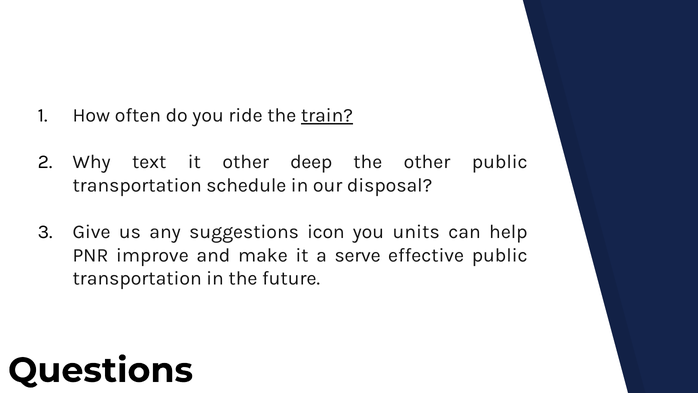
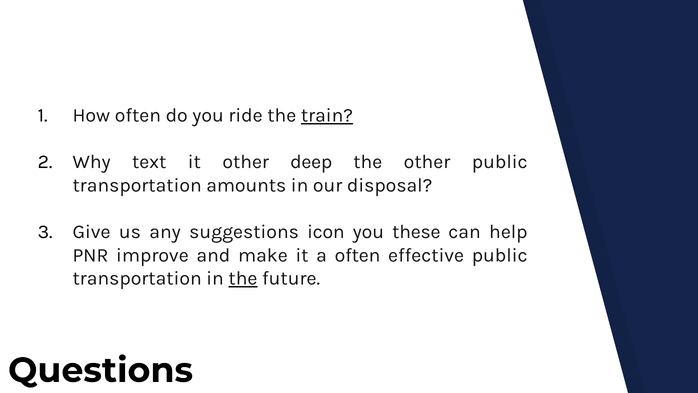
schedule: schedule -> amounts
units: units -> these
a serve: serve -> often
the at (243, 278) underline: none -> present
